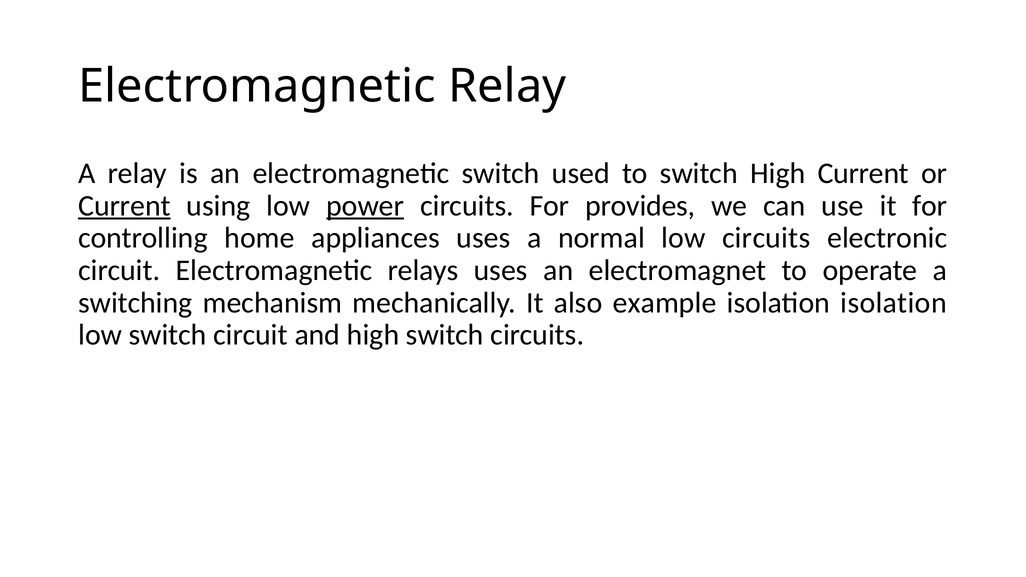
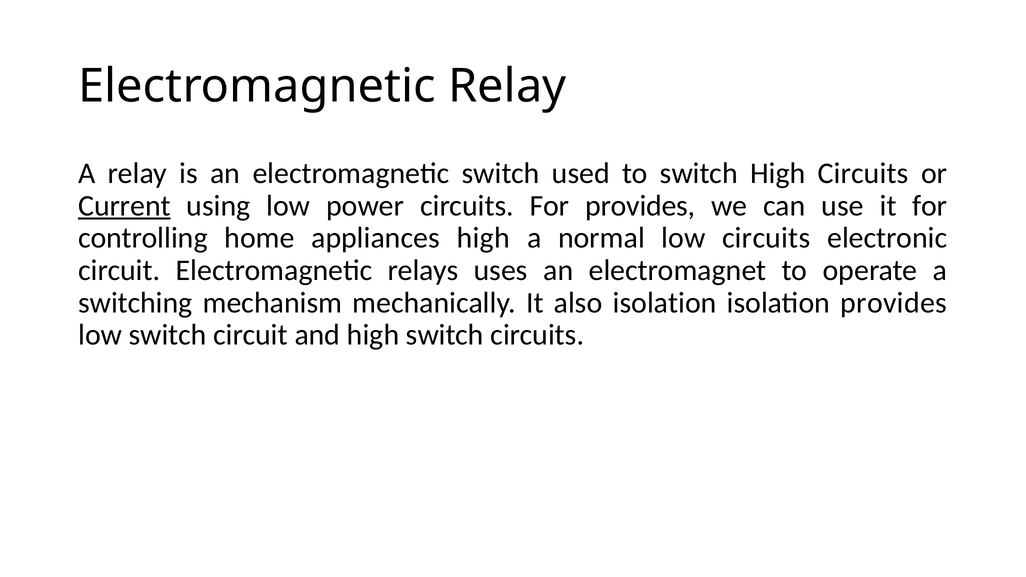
High Current: Current -> Circuits
power underline: present -> none
appliances uses: uses -> high
also example: example -> isolation
isolation isolation: isolation -> provides
